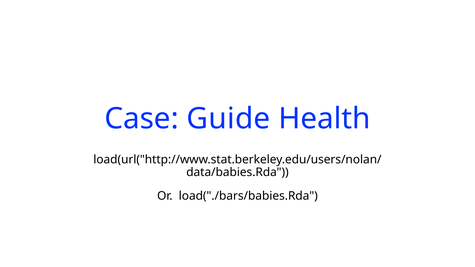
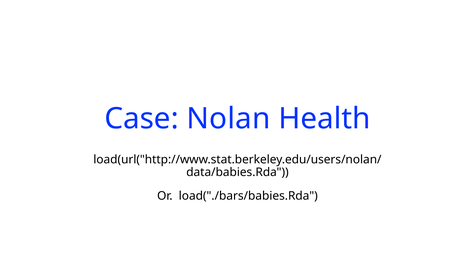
Guide: Guide -> Nolan
